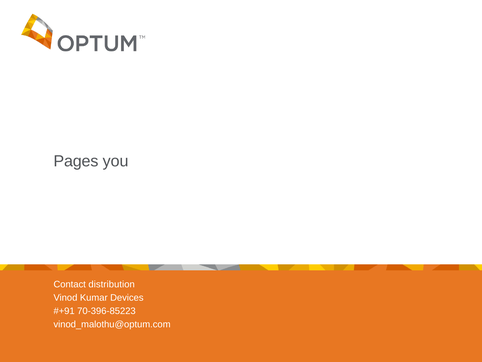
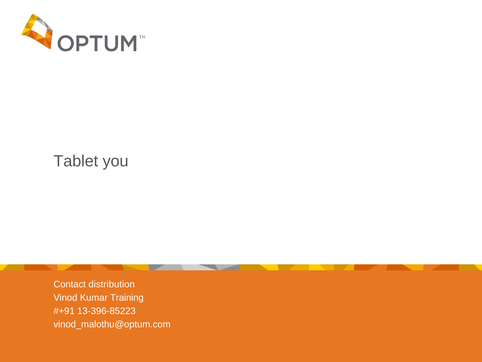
Pages: Pages -> Tablet
Devices: Devices -> Training
70-396-85223: 70-396-85223 -> 13-396-85223
